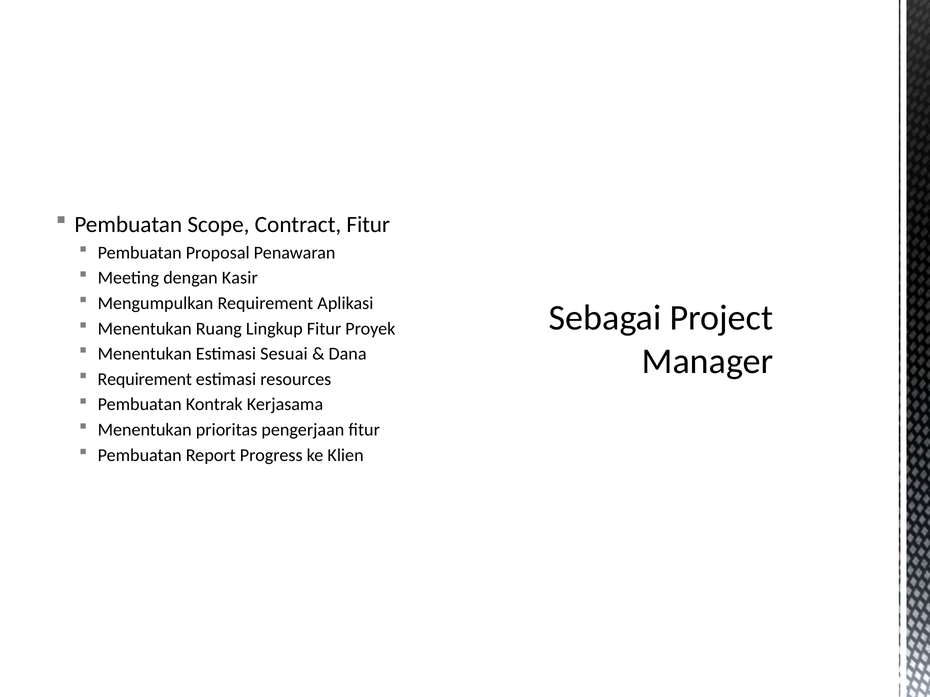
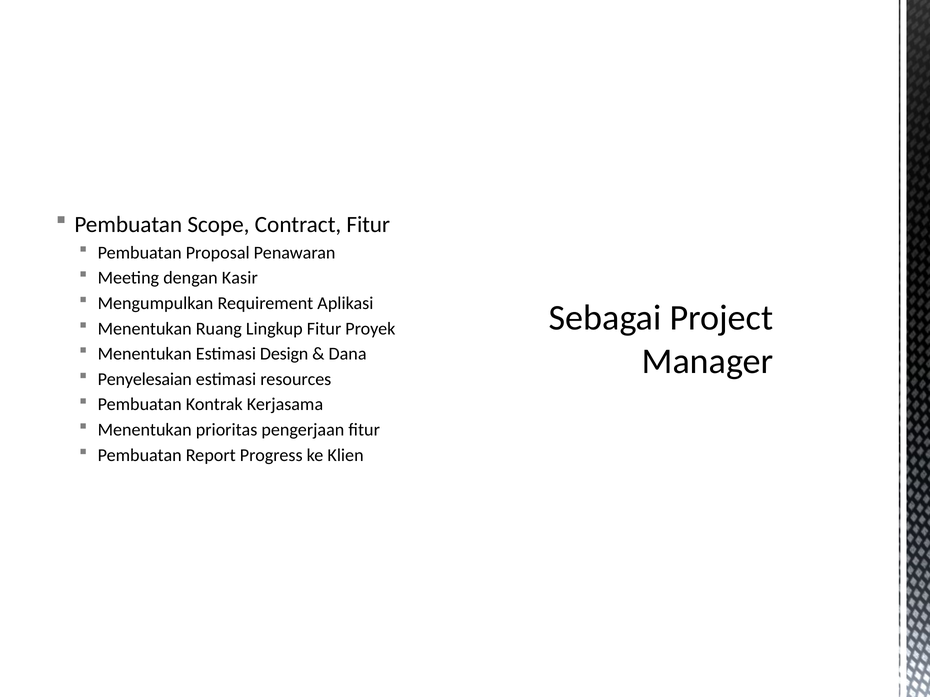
Sesuai: Sesuai -> Design
Requirement at (145, 379): Requirement -> Penyelesaian
